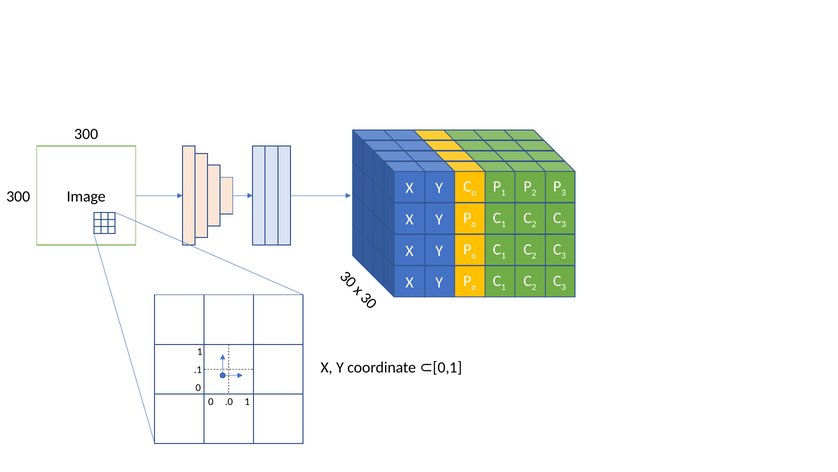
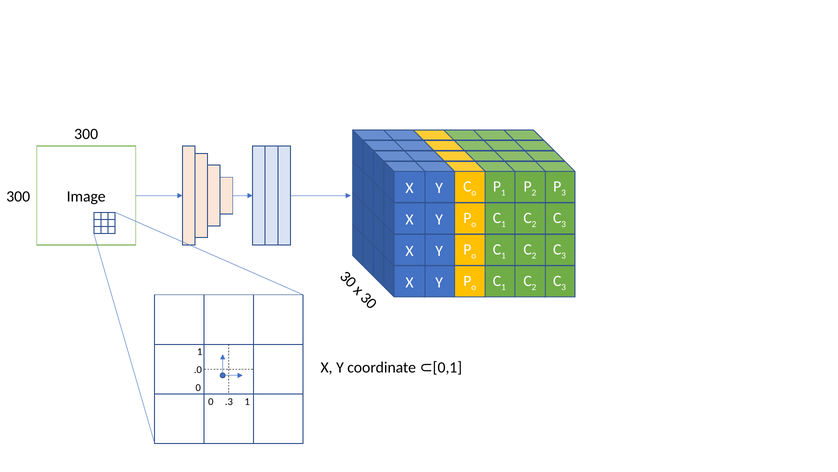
.1: .1 -> .0
.0: .0 -> .3
